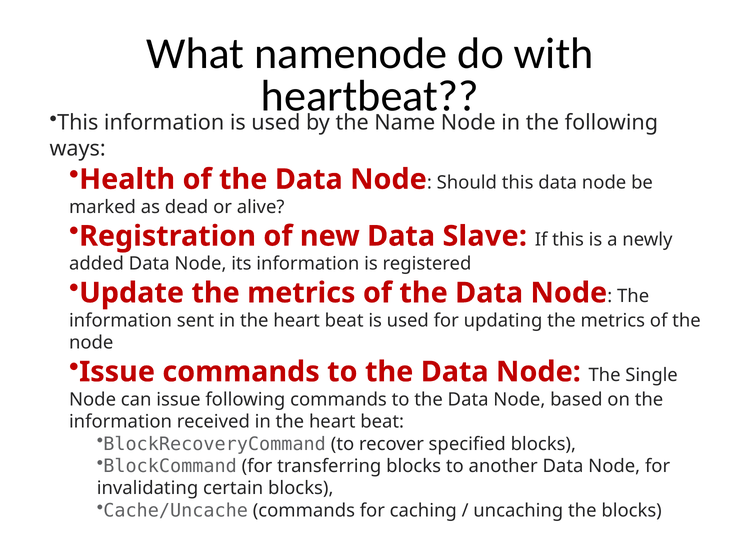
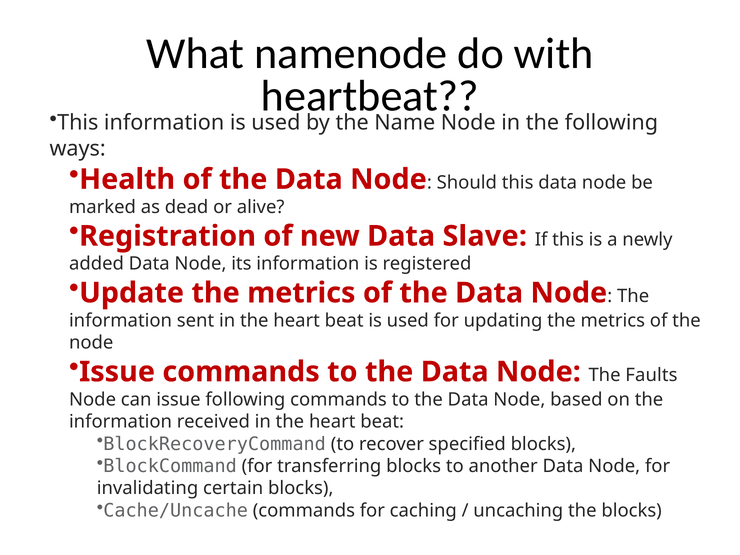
Single: Single -> Faults
